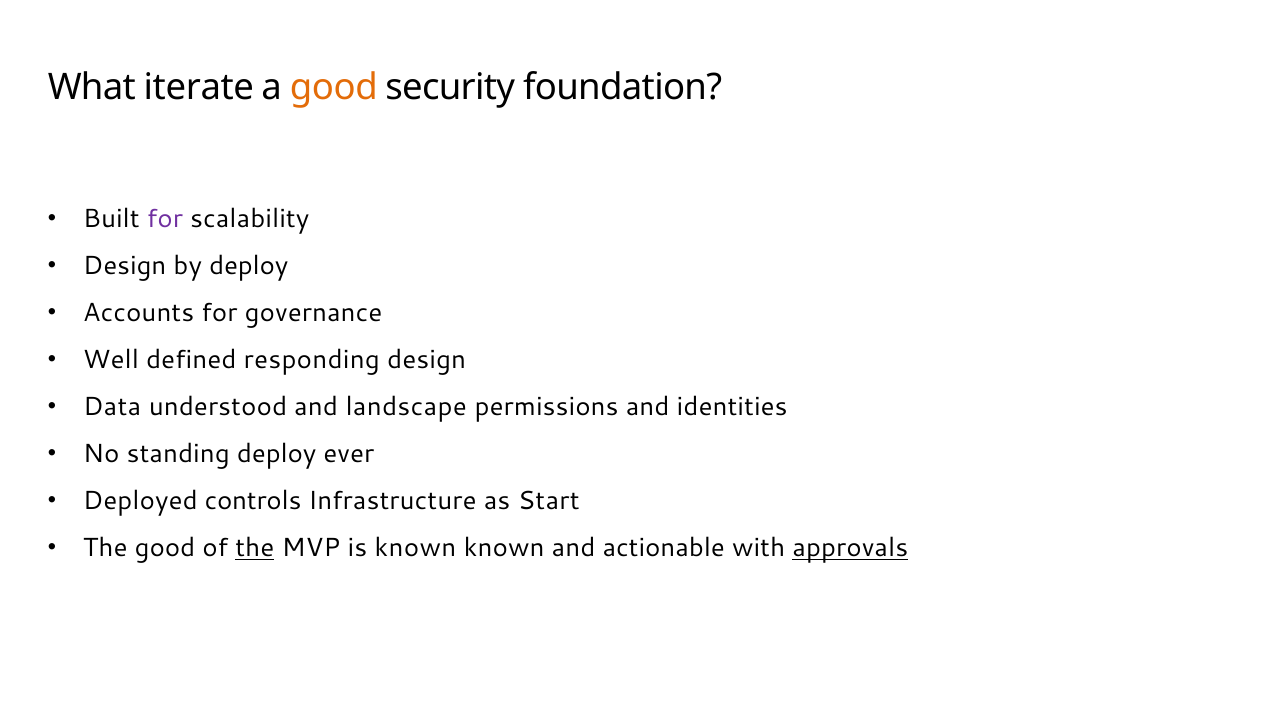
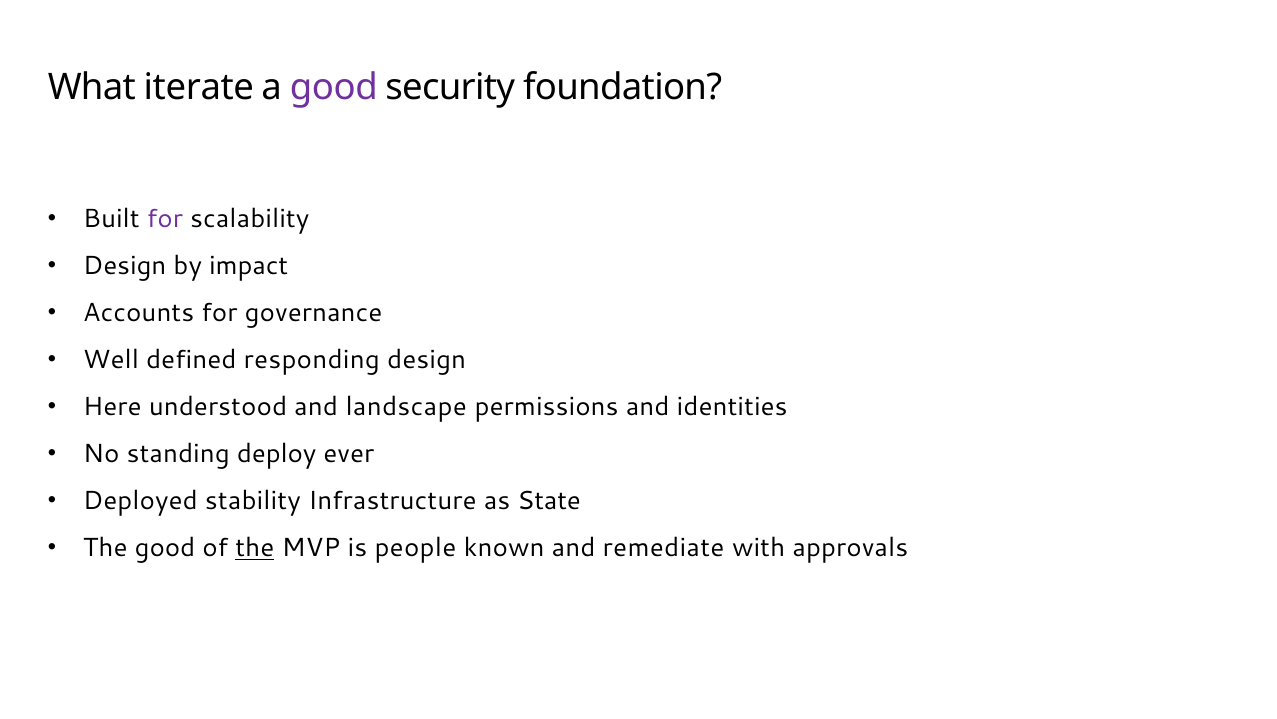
good at (334, 87) colour: orange -> purple
by deploy: deploy -> impact
Data: Data -> Here
controls: controls -> stability
Start: Start -> State
is known: known -> people
actionable: actionable -> remediate
approvals underline: present -> none
